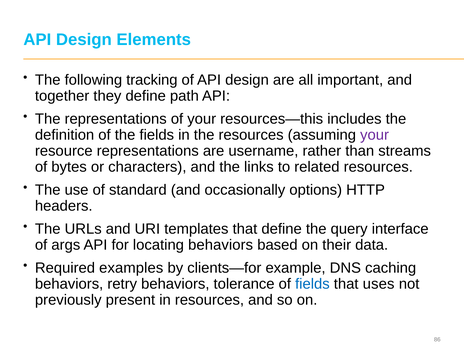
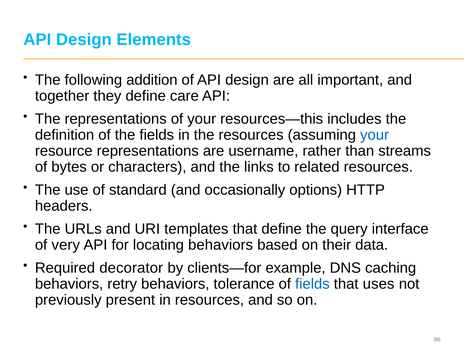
tracking: tracking -> addition
path: path -> care
your at (375, 135) colour: purple -> blue
args: args -> very
examples: examples -> decorator
